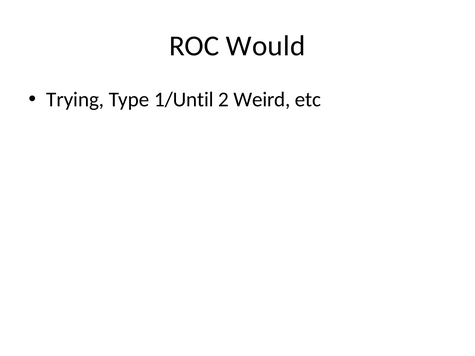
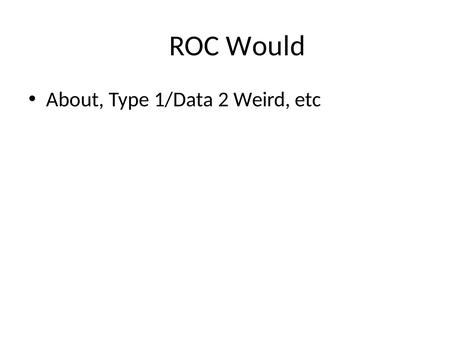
Trying: Trying -> About
1/Until: 1/Until -> 1/Data
